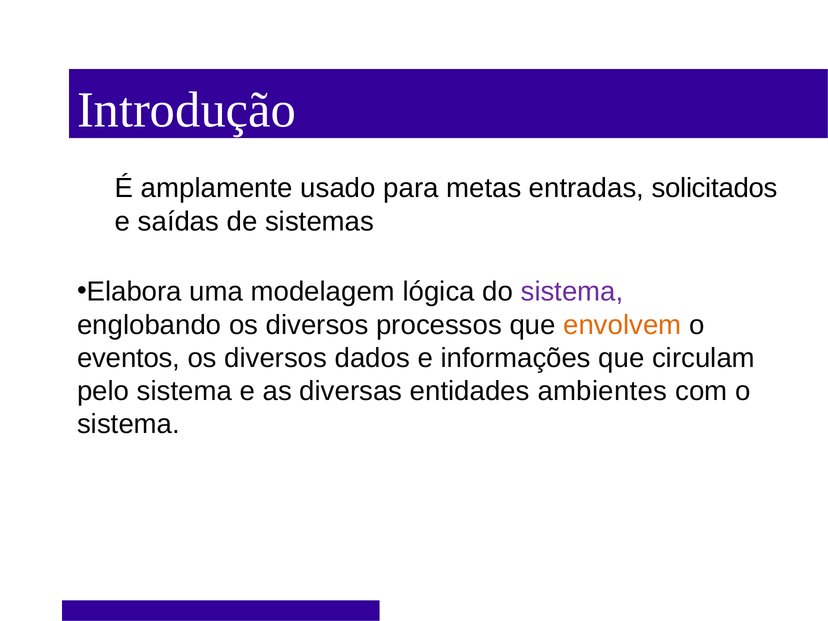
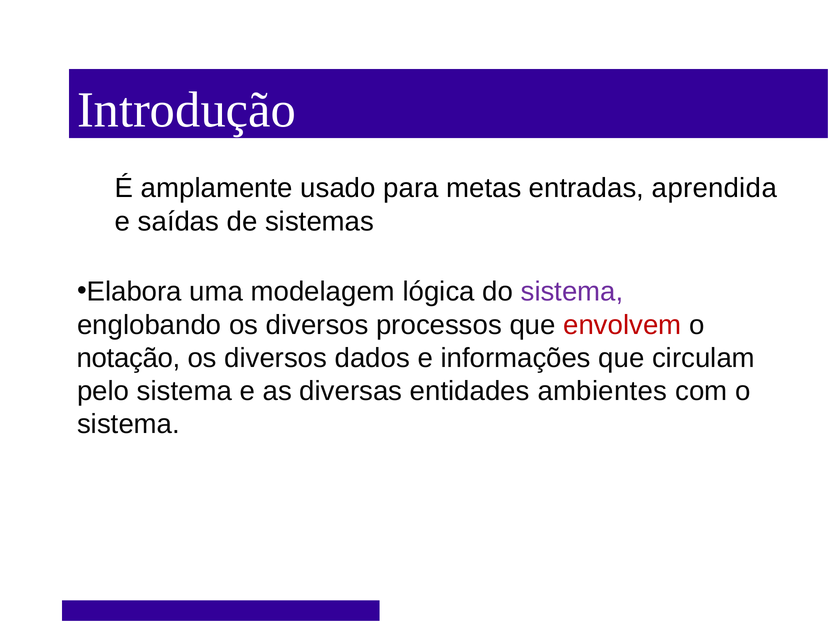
solicitados: solicitados -> aprendida
envolvem colour: orange -> red
eventos: eventos -> notação
